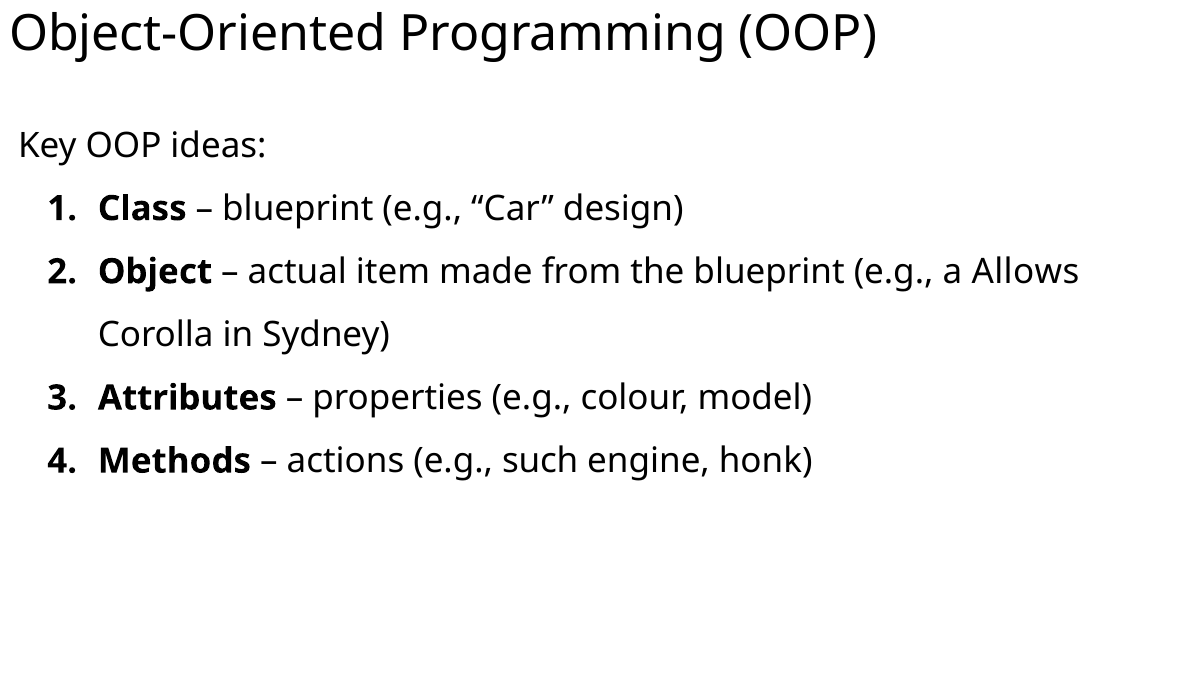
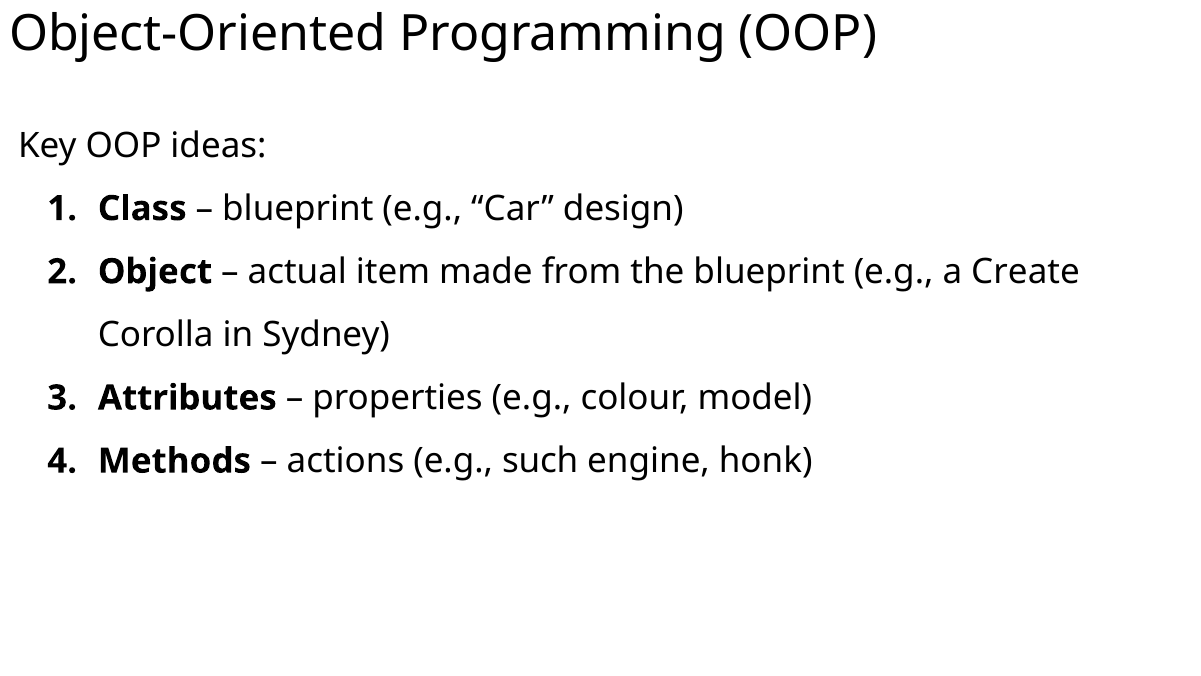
Allows: Allows -> Create
